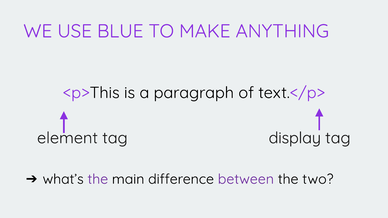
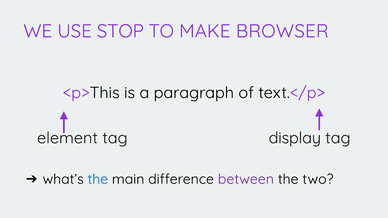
BLUE: BLUE -> STOP
ANYTHING: ANYTHING -> BROWSER
the at (98, 179) colour: purple -> blue
